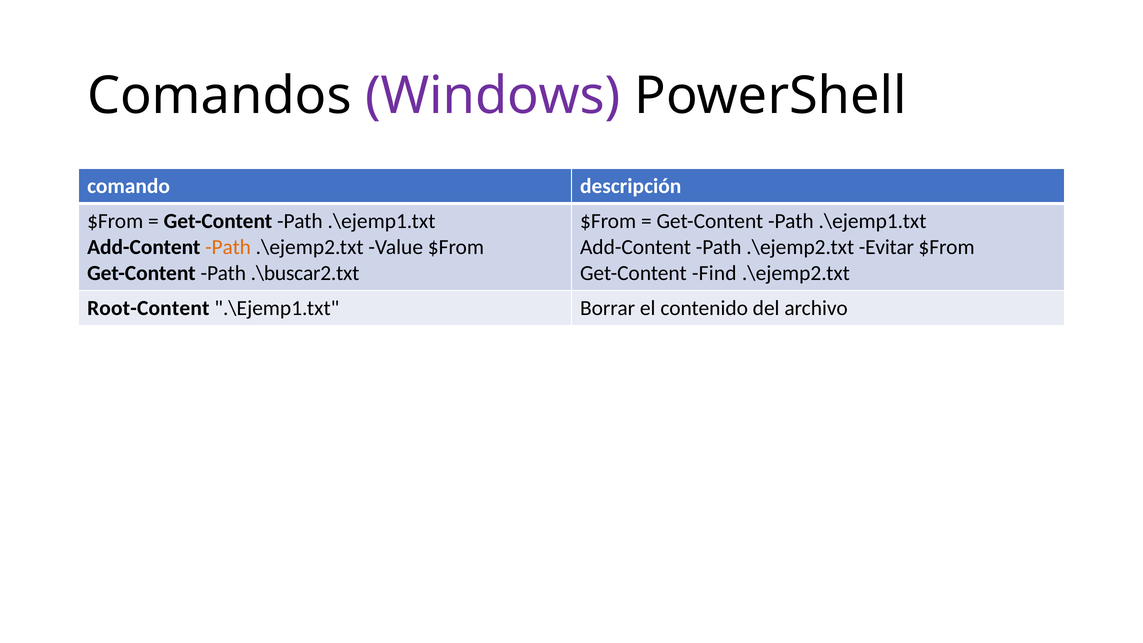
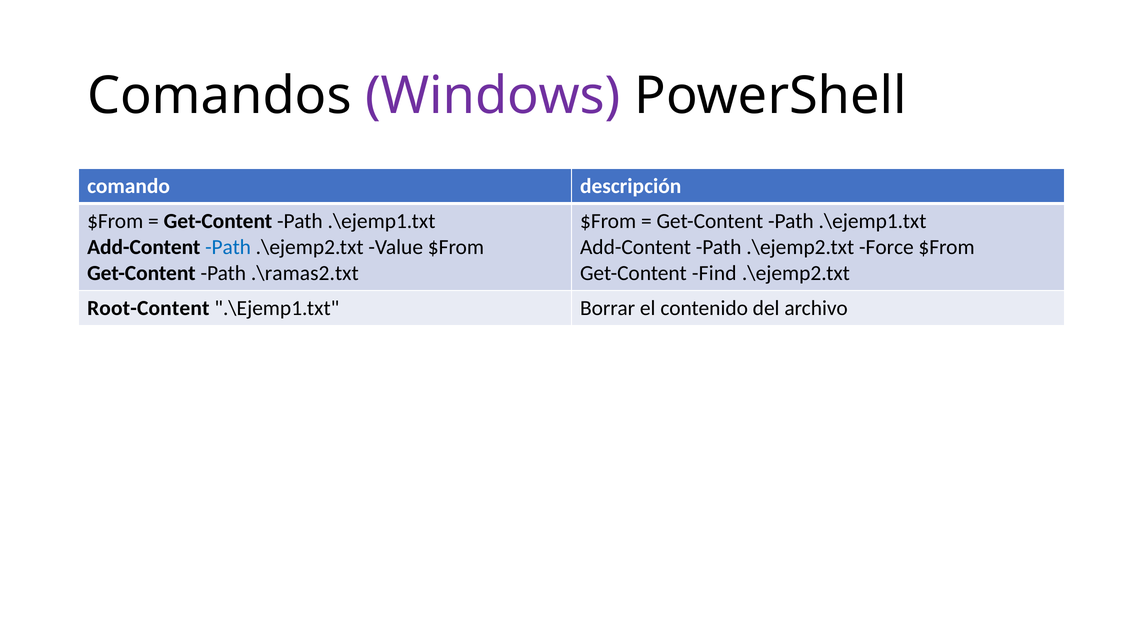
Path at (228, 247) colour: orange -> blue
Evitar: Evitar -> Force
.\buscar2.txt: .\buscar2.txt -> .\ramas2.txt
